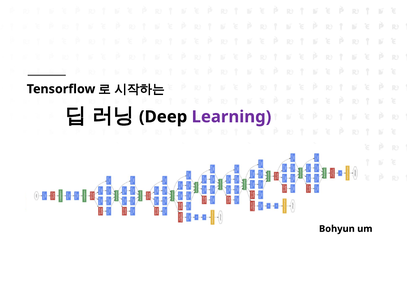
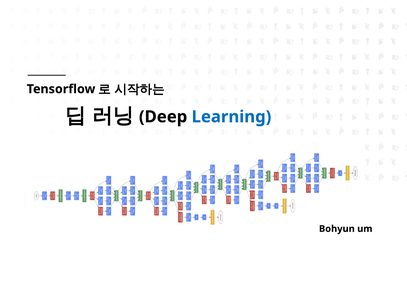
Learning colour: purple -> blue
